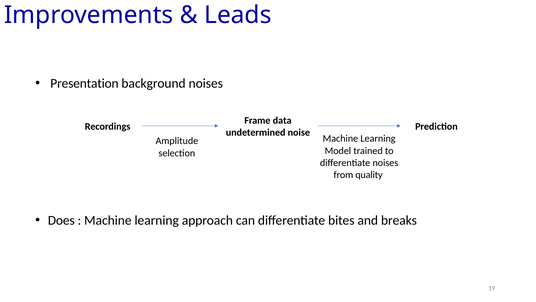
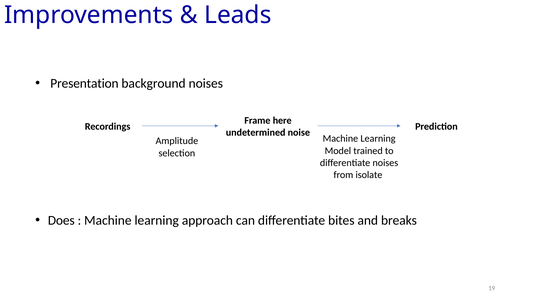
data: data -> here
quality: quality -> isolate
